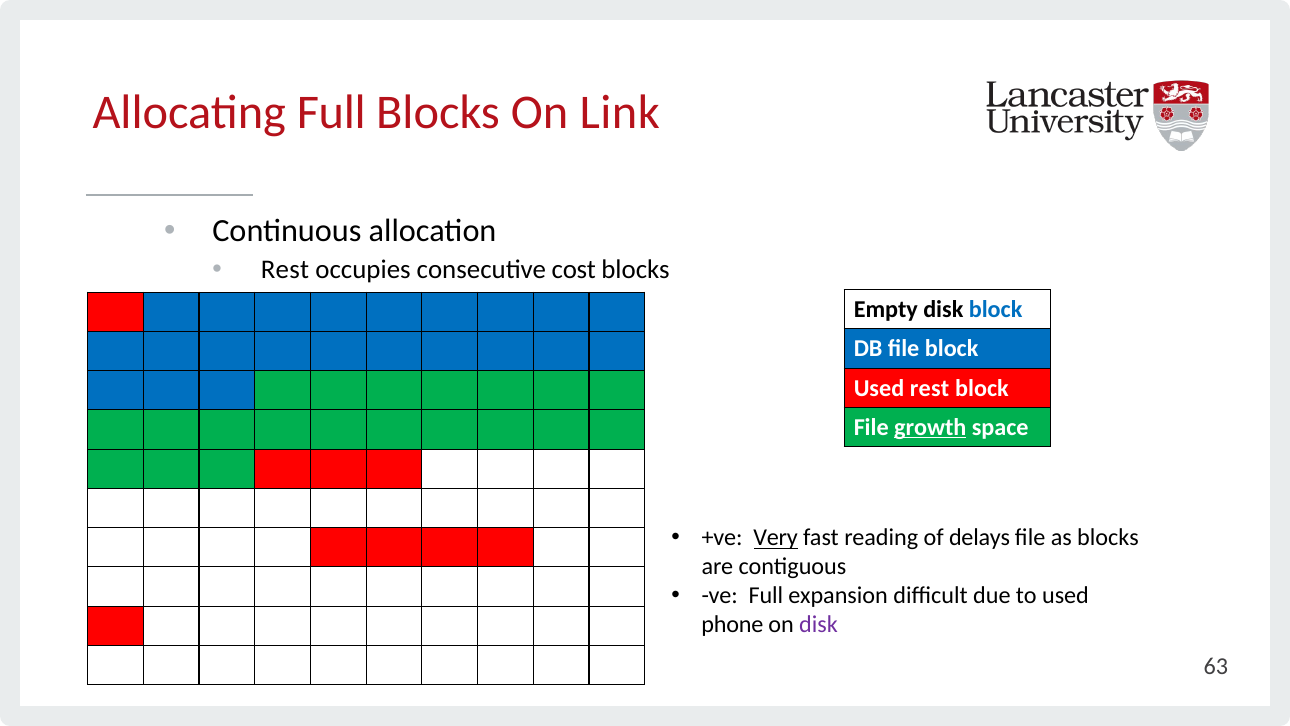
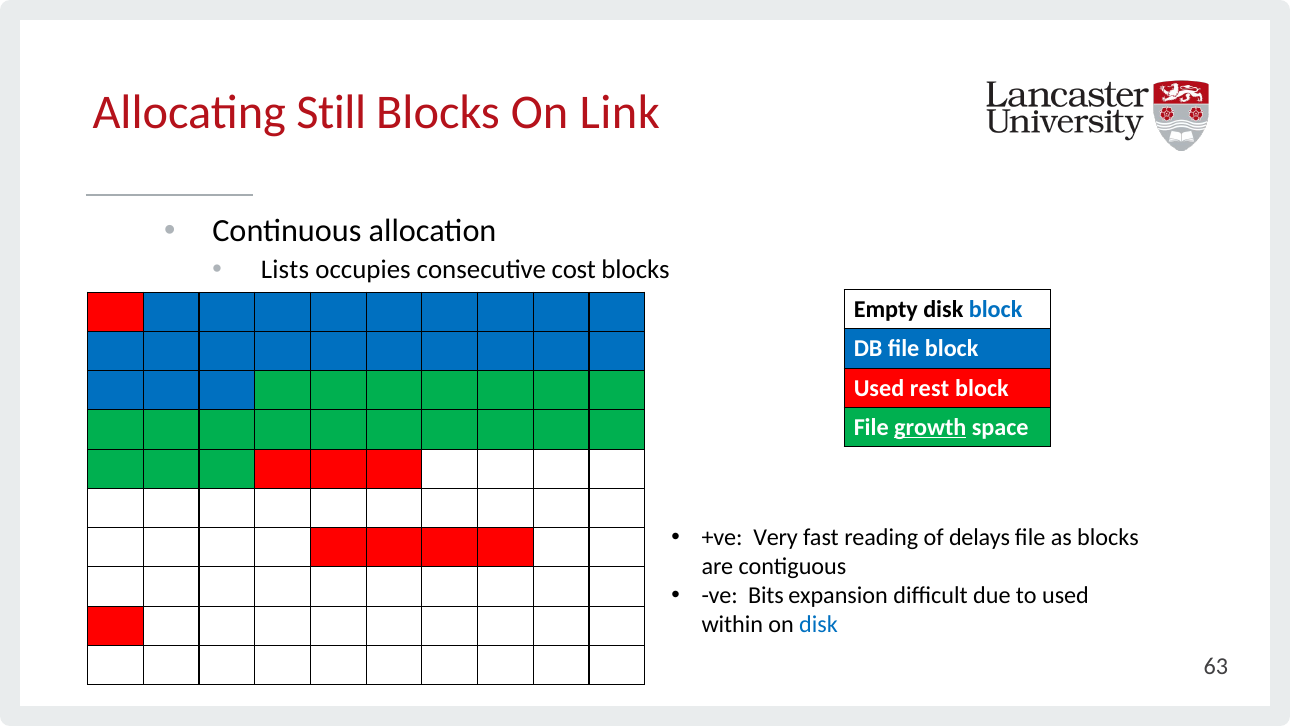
Allocating Full: Full -> Still
Rest at (285, 270): Rest -> Lists
Very underline: present -> none
ve Full: Full -> Bits
phone: phone -> within
disk at (819, 625) colour: purple -> blue
